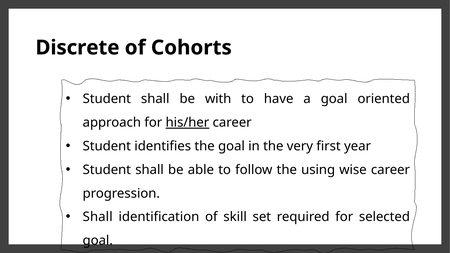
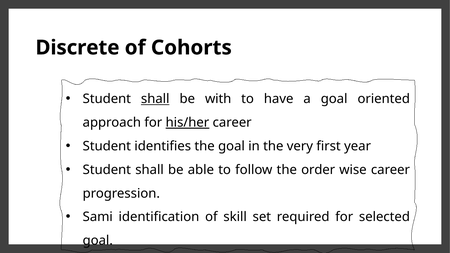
shall at (155, 99) underline: none -> present
using: using -> order
Shall at (98, 217): Shall -> Sami
